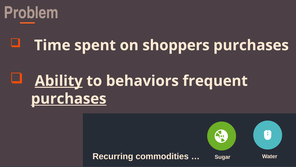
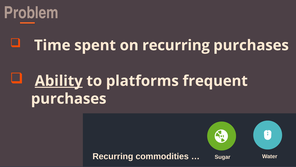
on shoppers: shoppers -> recurring
behaviors: behaviors -> platforms
purchases at (69, 98) underline: present -> none
